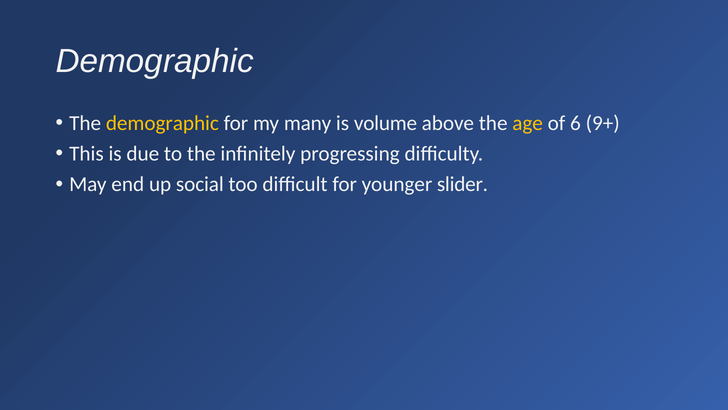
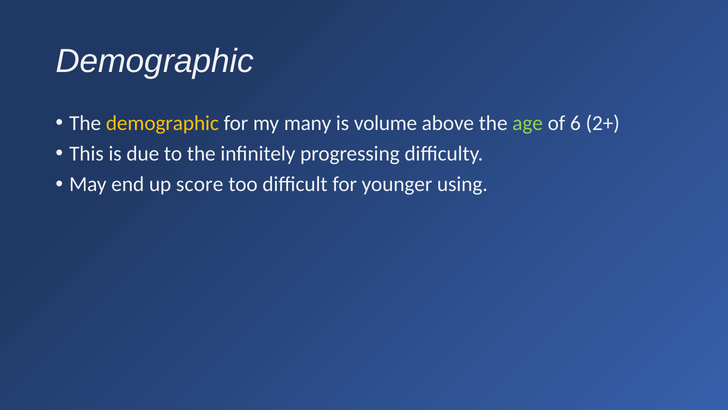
age colour: yellow -> light green
9+: 9+ -> 2+
social: social -> score
slider: slider -> using
